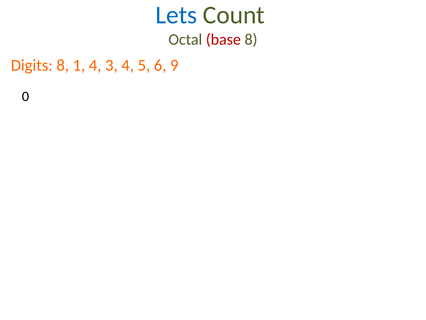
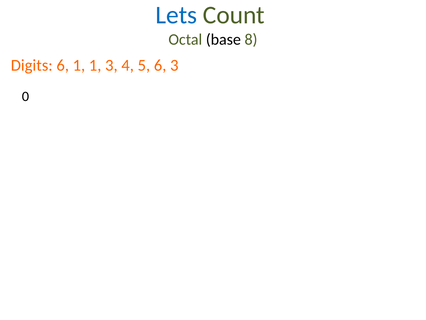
base colour: red -> black
Digits 8: 8 -> 6
1 4: 4 -> 1
6 9: 9 -> 3
